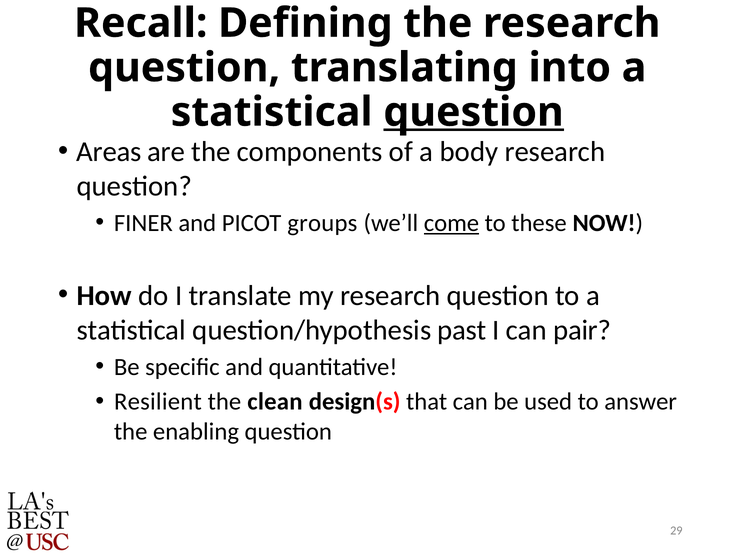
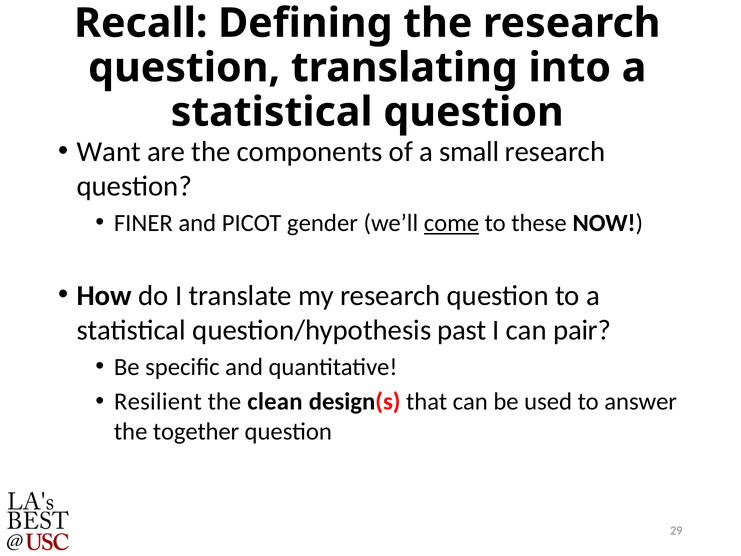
question at (474, 112) underline: present -> none
Areas: Areas -> Want
body: body -> small
groups: groups -> gender
enabling: enabling -> together
